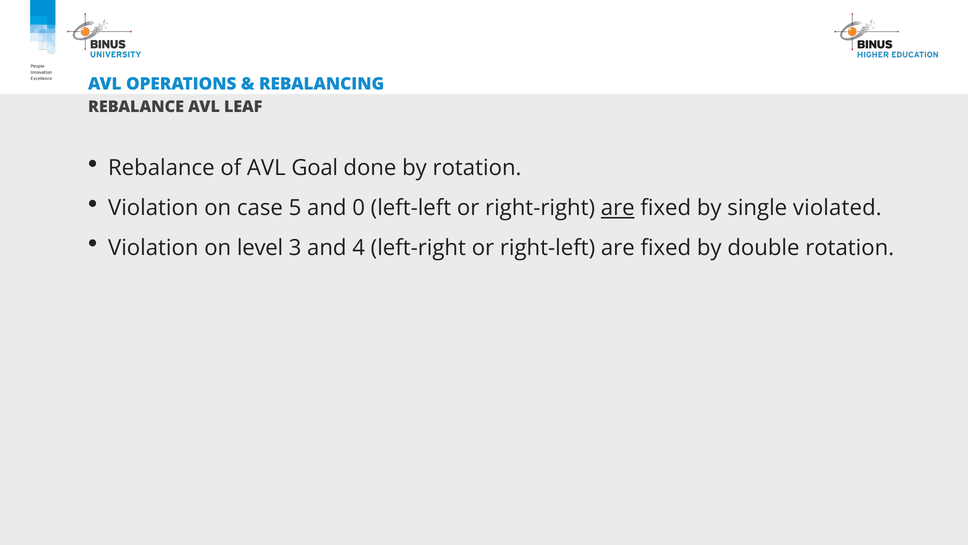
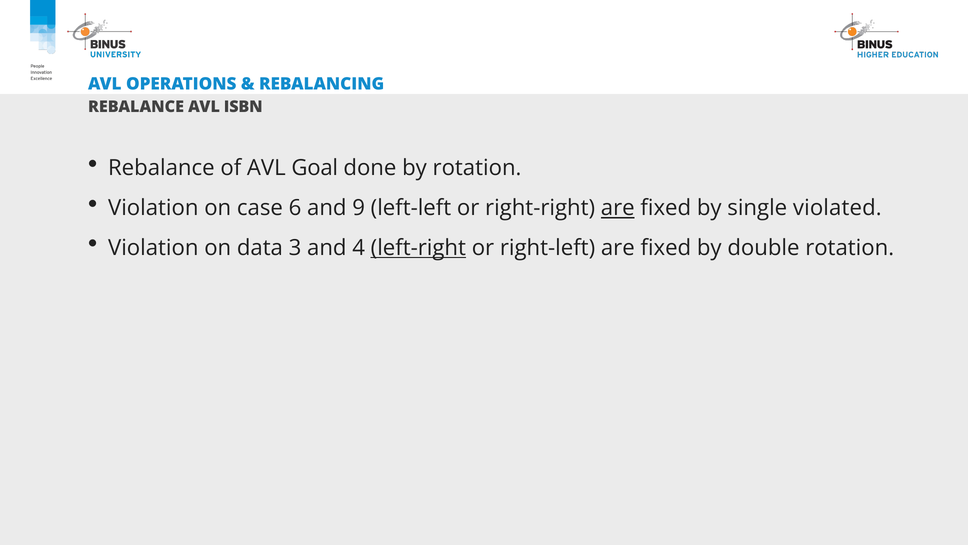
LEAF: LEAF -> ISBN
5: 5 -> 6
0: 0 -> 9
level: level -> data
left-right underline: none -> present
